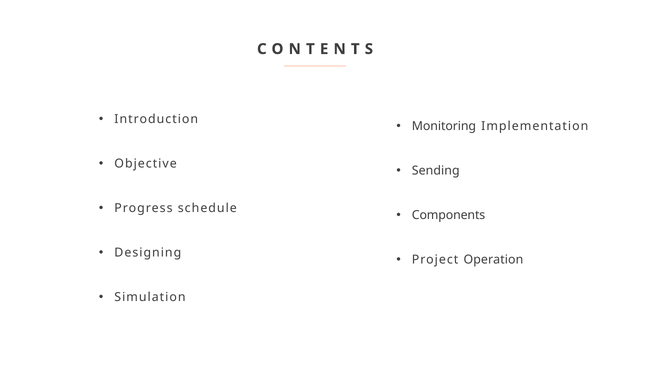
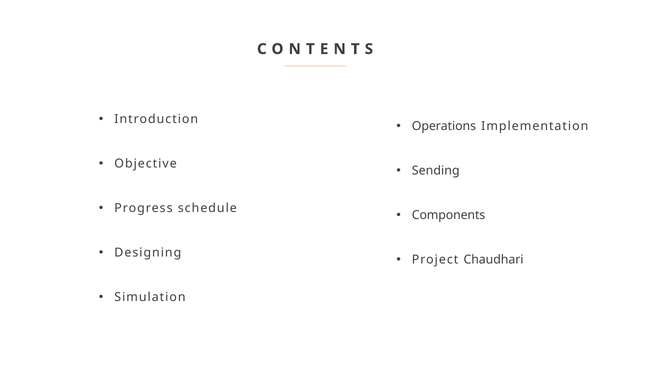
Monitoring: Monitoring -> Operations
Operation: Operation -> Chaudhari
